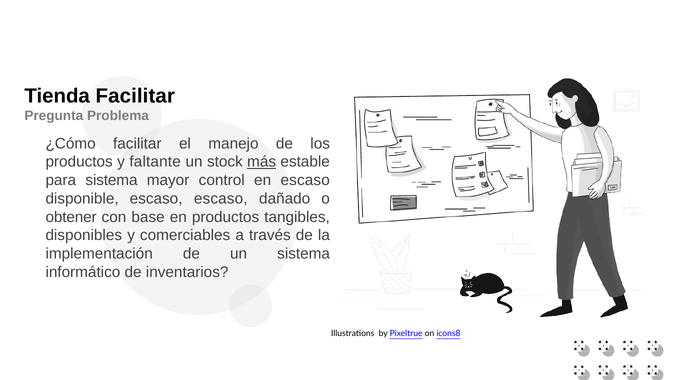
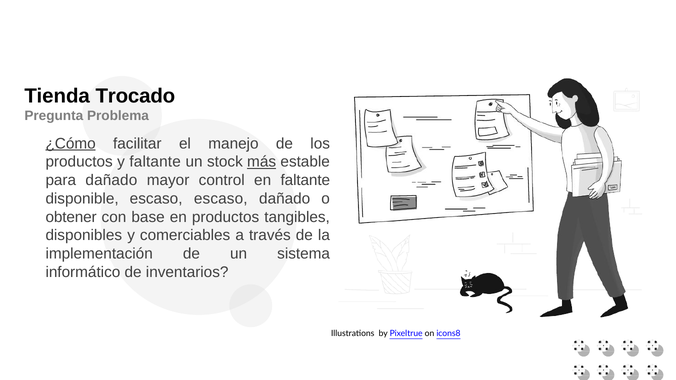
Tienda Facilitar: Facilitar -> Trocado
¿Cómo underline: none -> present
para sistema: sistema -> dañado
en escaso: escaso -> faltante
